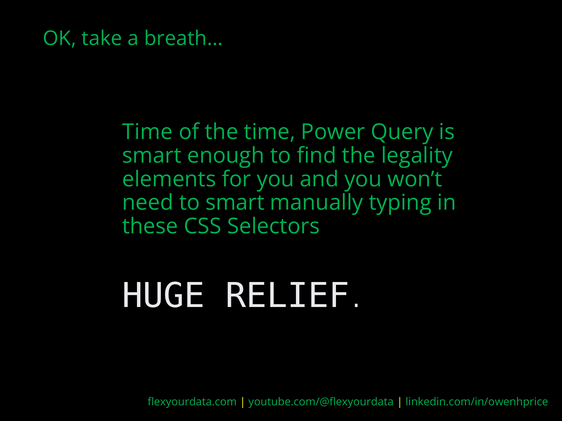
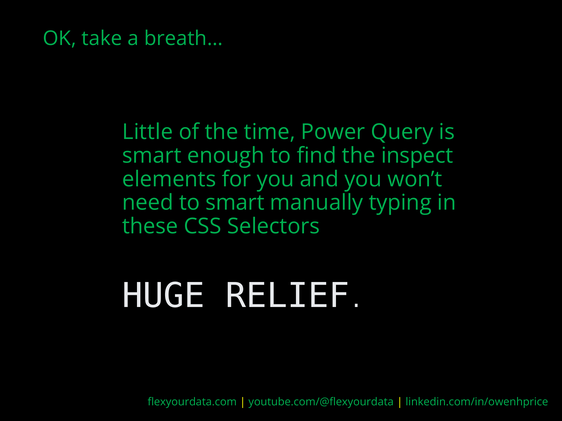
Time at (148, 132): Time -> Little
legality: legality -> inspect
